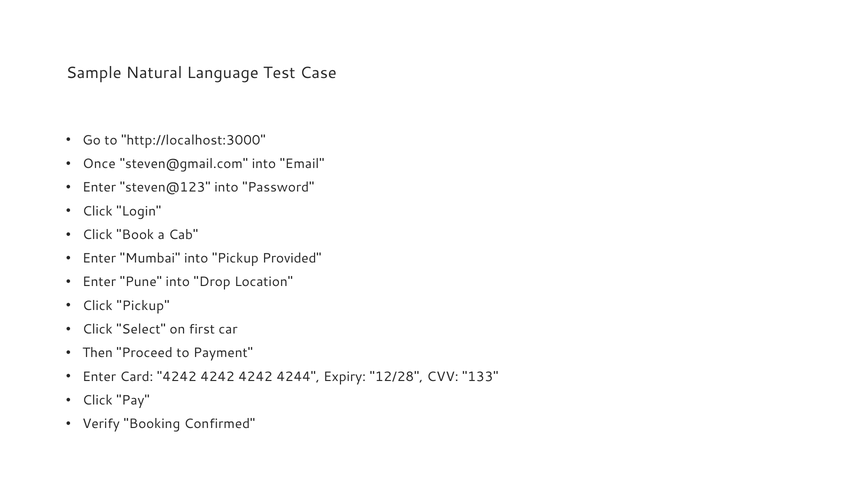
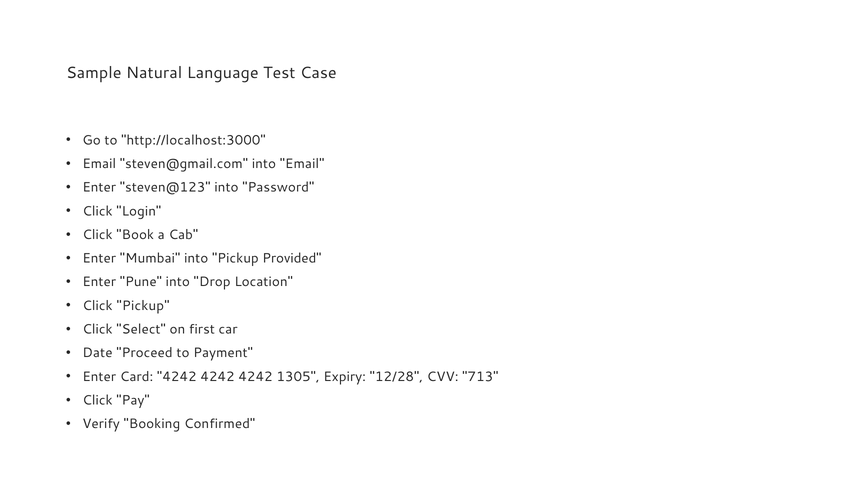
Once at (99, 164): Once -> Email
Then: Then -> Date
4244: 4244 -> 1305
133: 133 -> 713
